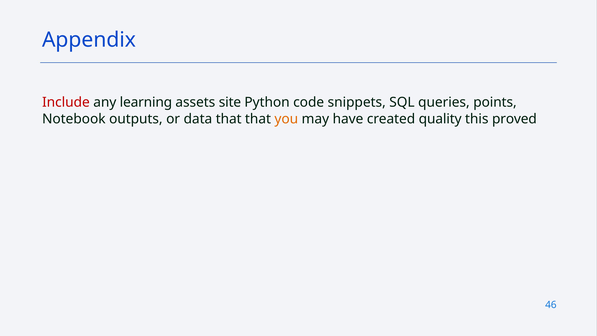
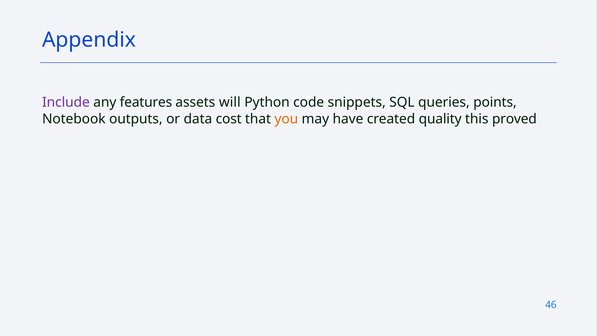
Include colour: red -> purple
learning: learning -> features
site: site -> will
data that: that -> cost
